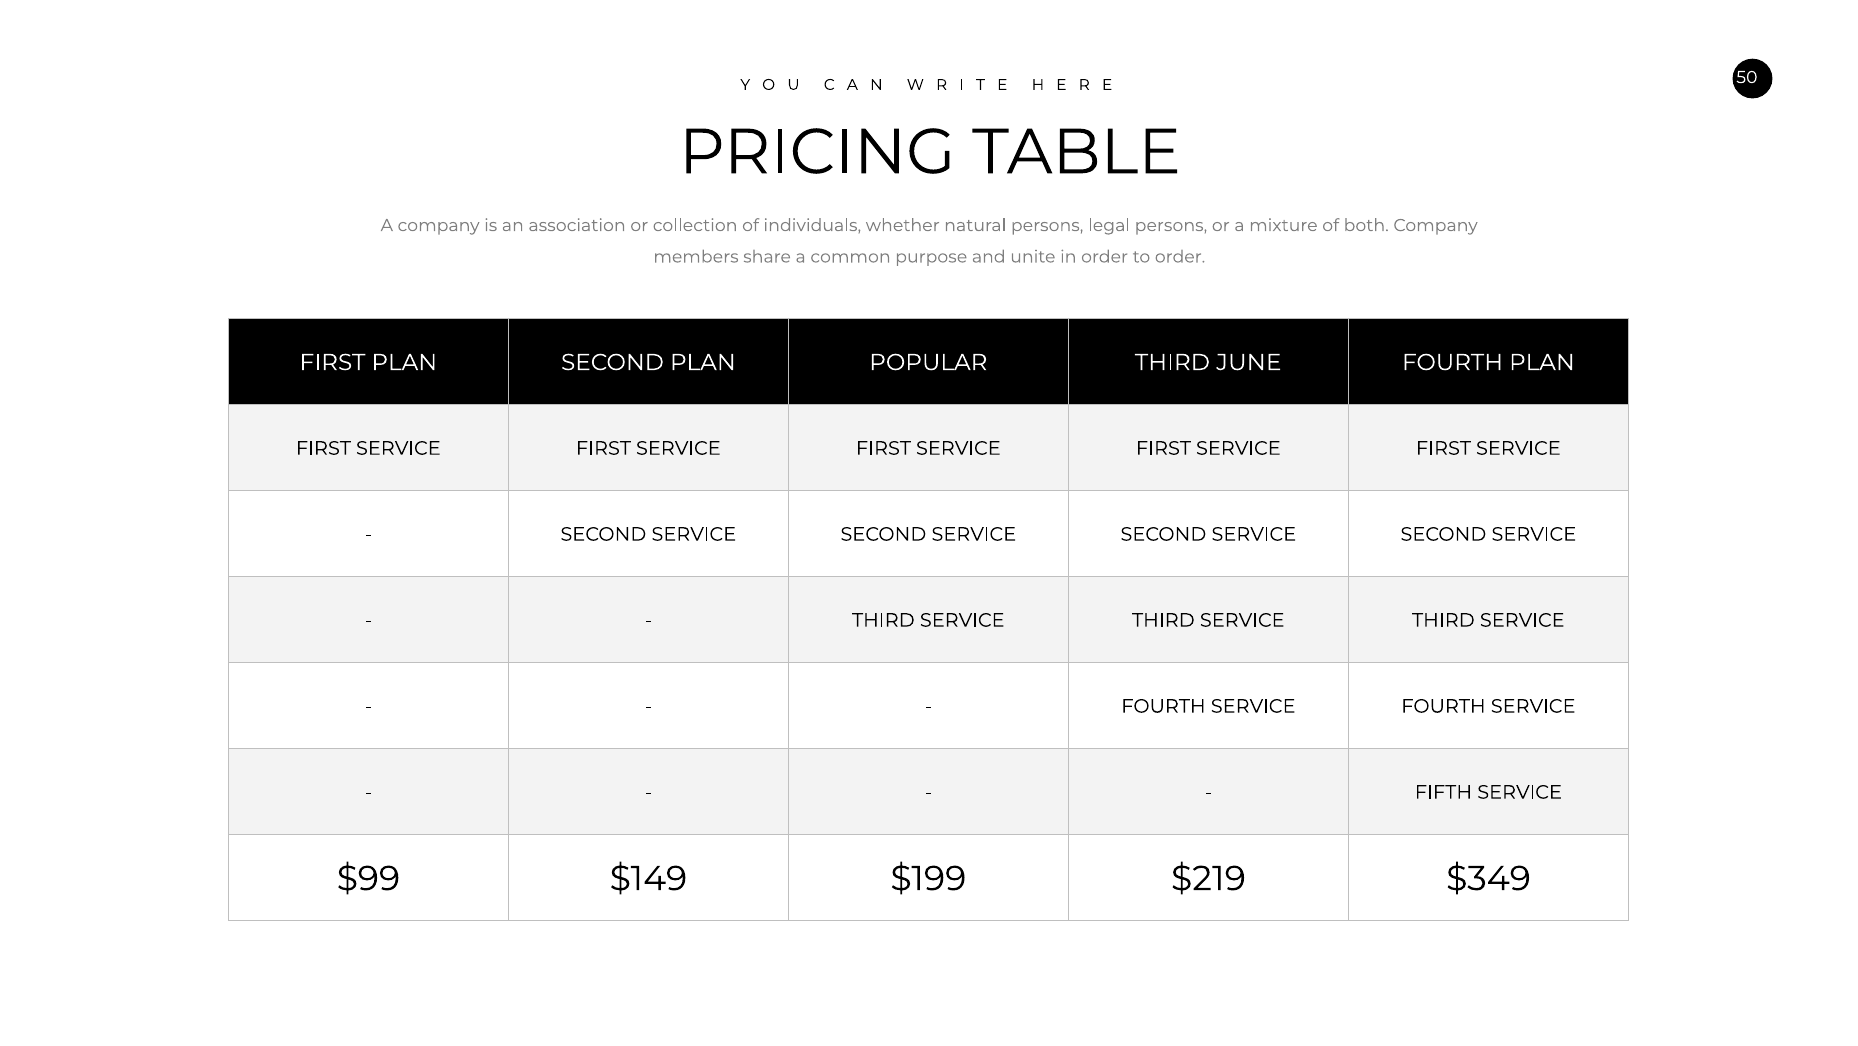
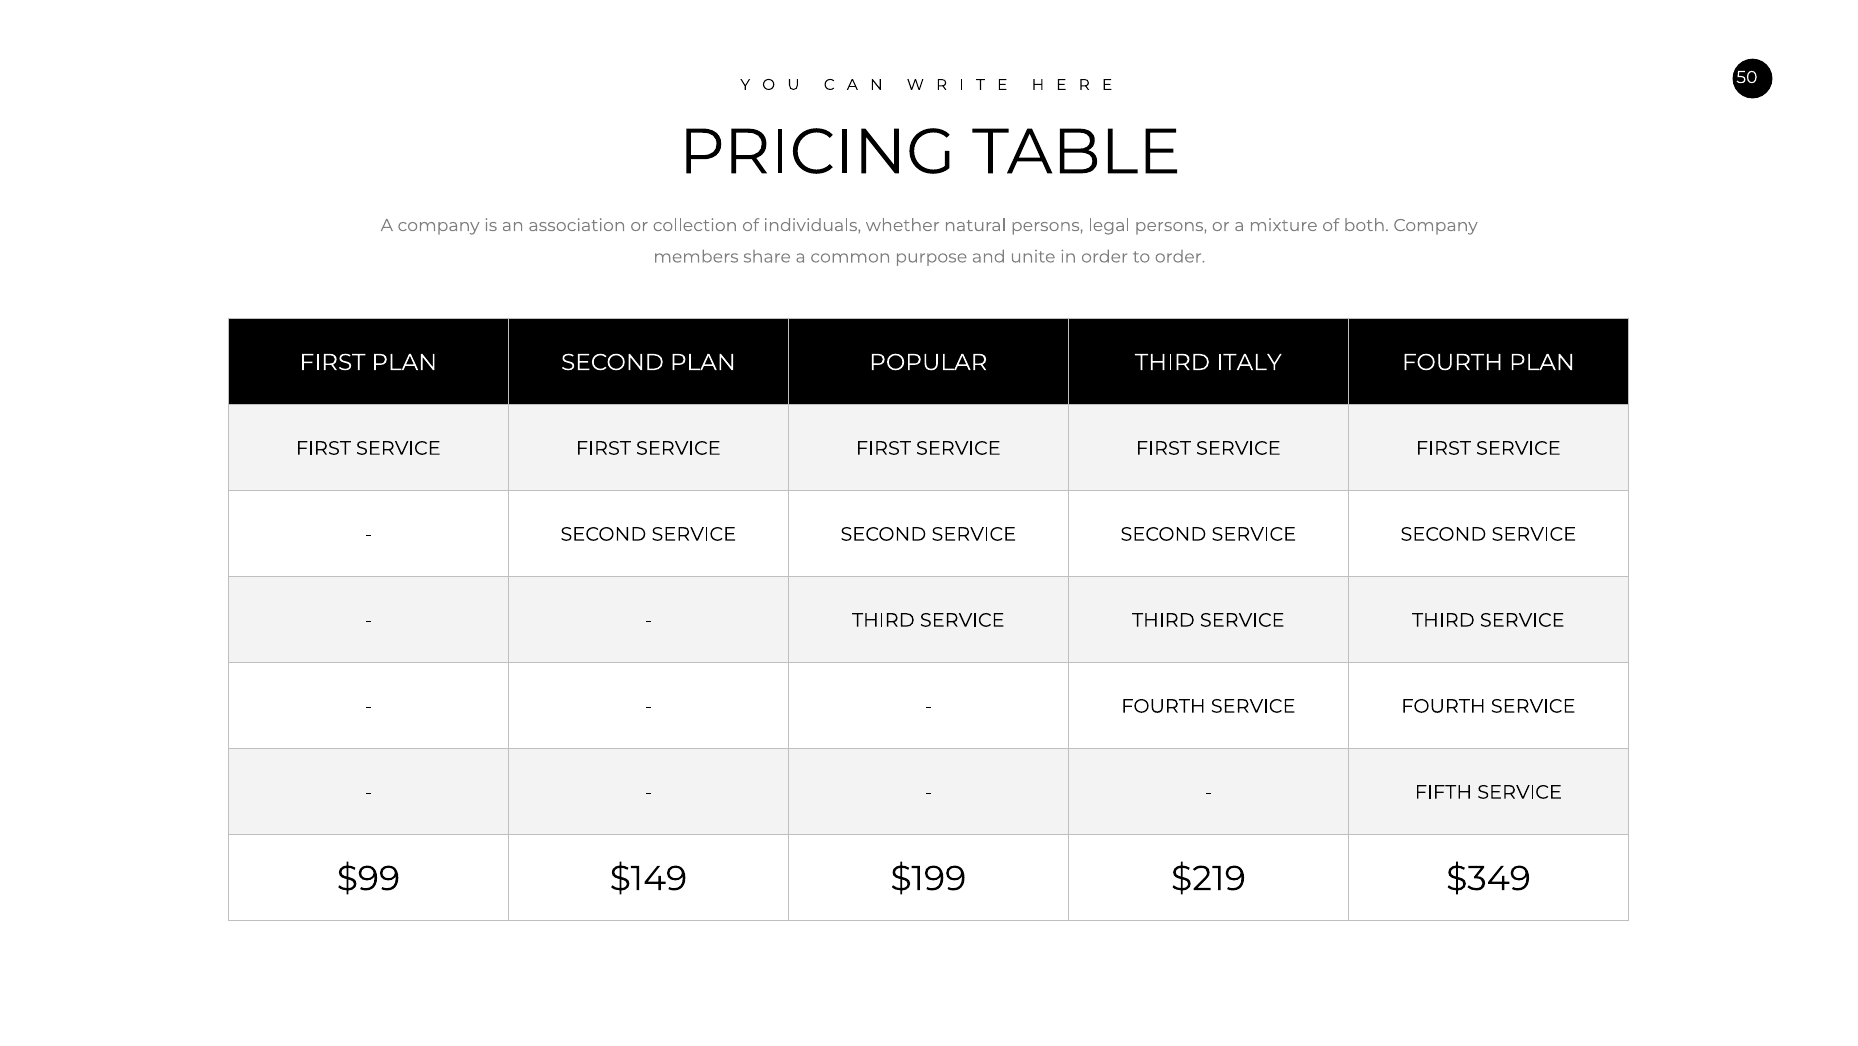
JUNE: JUNE -> ITALY
